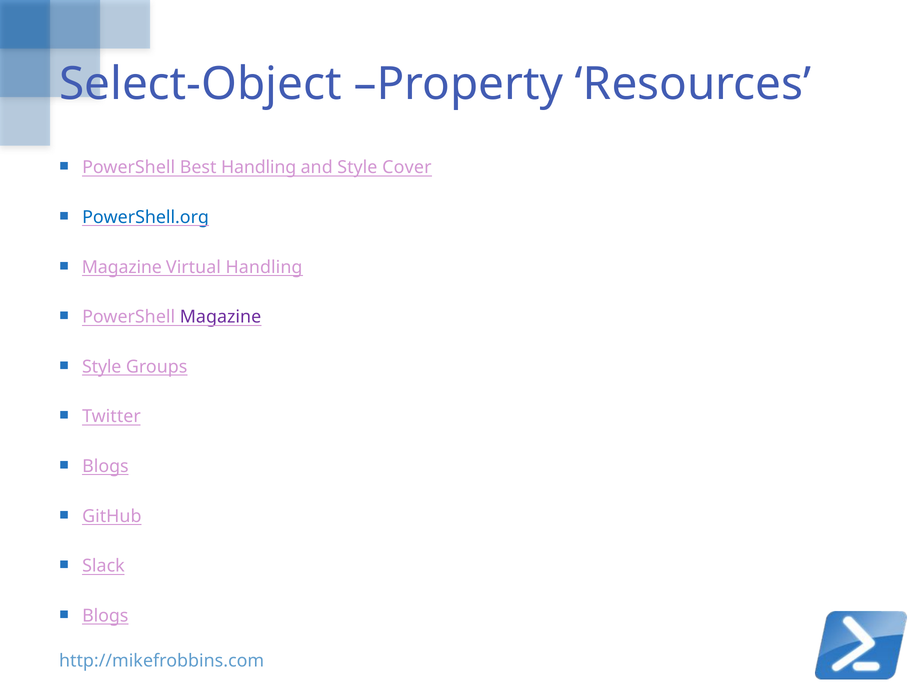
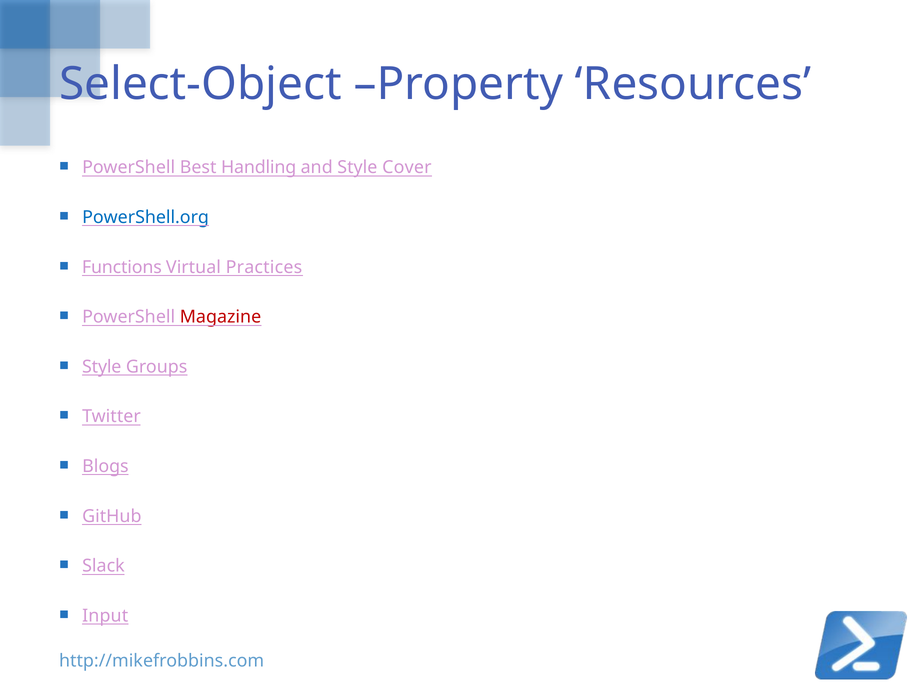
Magazine at (122, 267): Magazine -> Functions
Virtual Handling: Handling -> Practices
Magazine at (220, 317) colour: purple -> red
Blogs at (105, 616): Blogs -> Input
